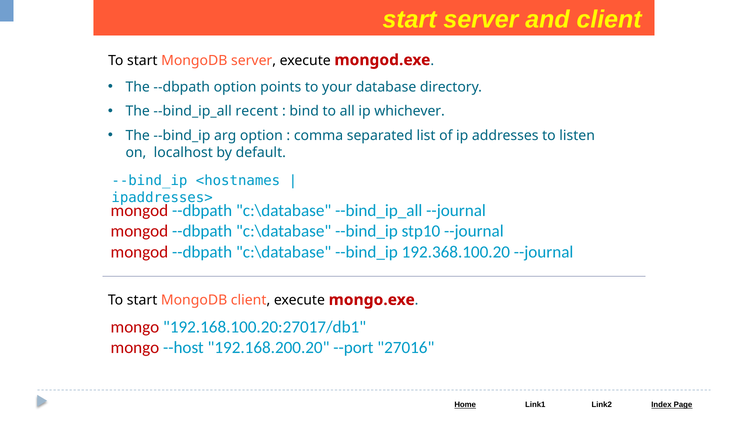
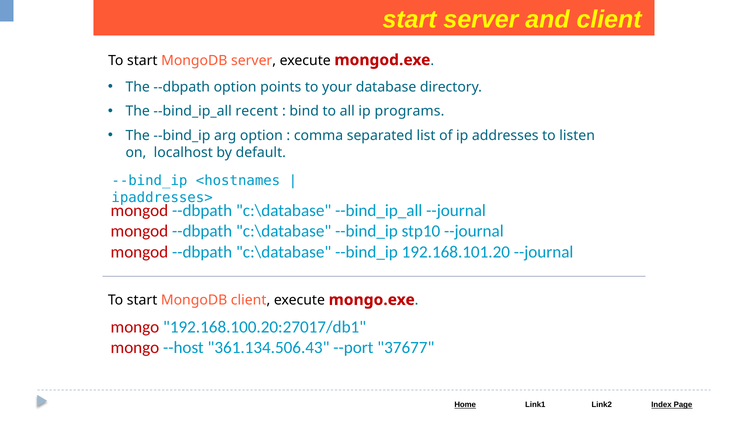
whichever: whichever -> programs
192.368.100.20: 192.368.100.20 -> 192.168.101.20
192.168.200.20: 192.168.200.20 -> 361.134.506.43
27016: 27016 -> 37677
